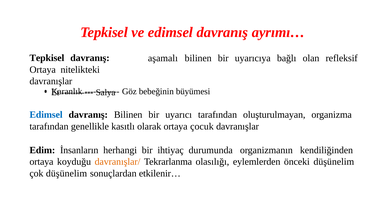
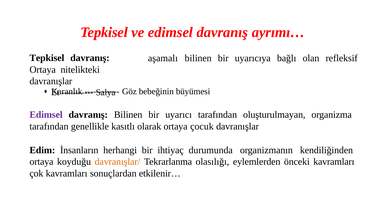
Edimsel at (46, 115) colour: blue -> purple
önceki düşünelim: düşünelim -> kavramları
çok düşünelim: düşünelim -> kavramları
